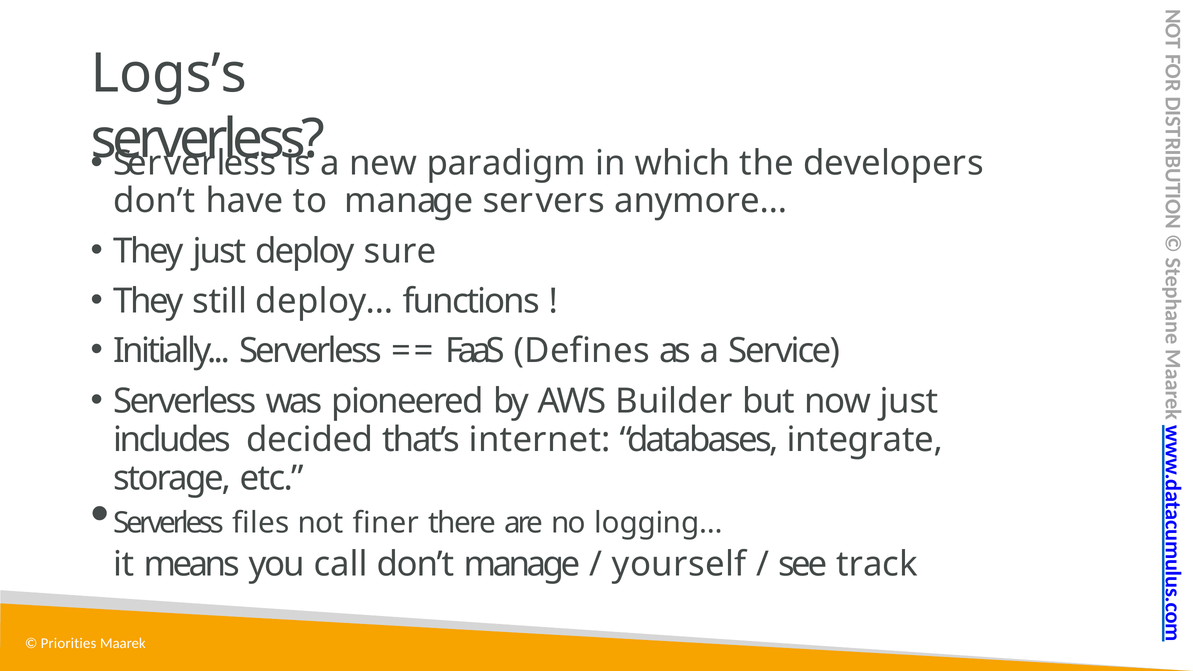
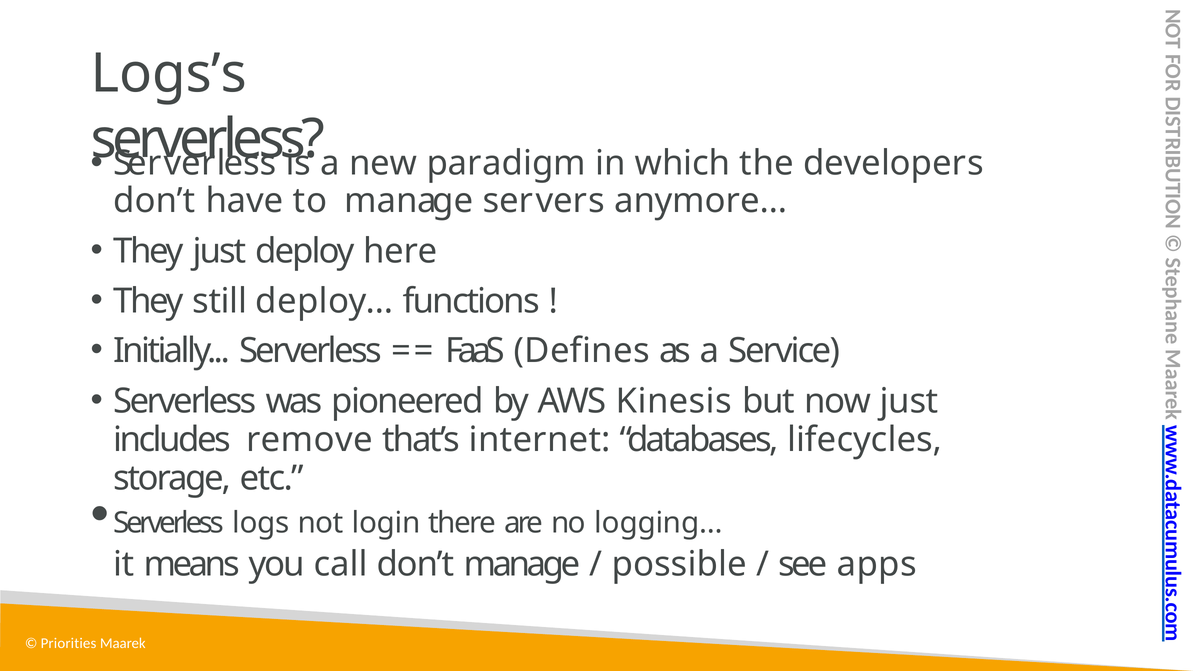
sure: sure -> here
Builder: Builder -> Kinesis
decided: decided -> remove
integrate: integrate -> lifecycles
files: files -> logs
finer: finer -> login
yourself: yourself -> possible
track: track -> apps
